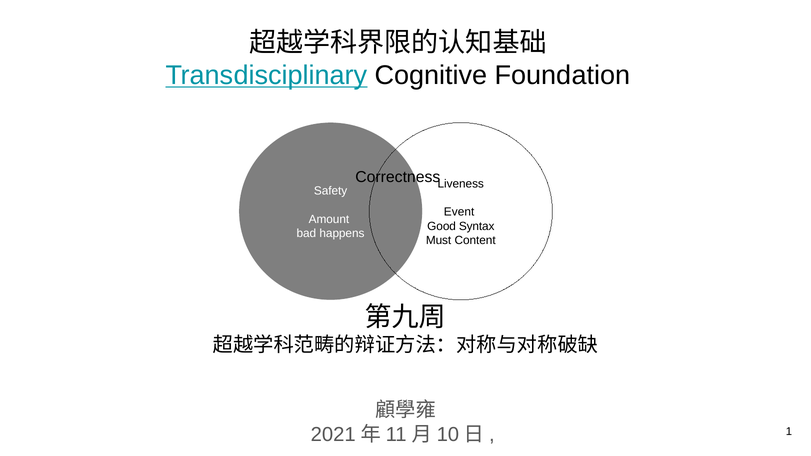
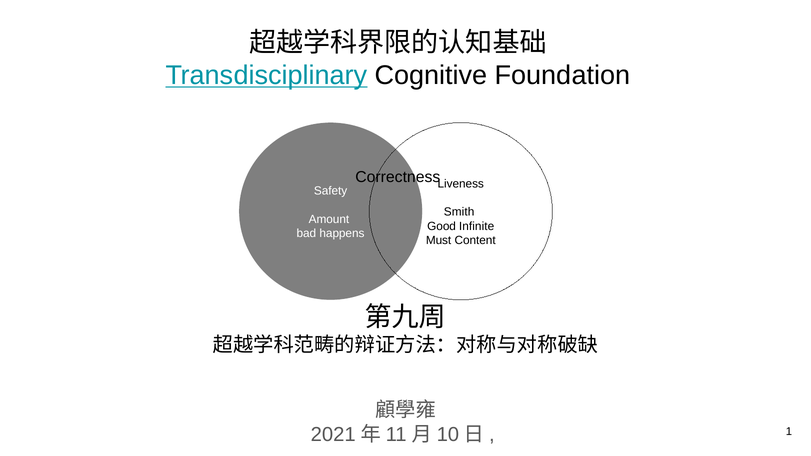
Event: Event -> Smith
Syntax: Syntax -> Infinite
